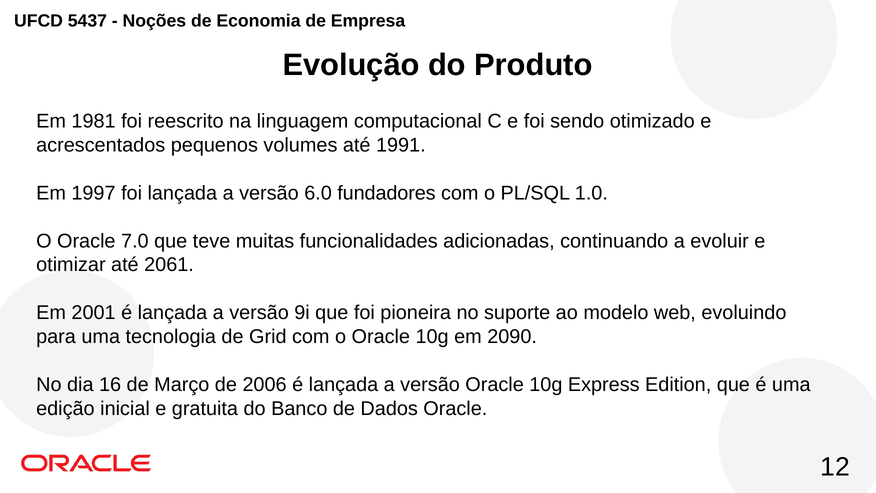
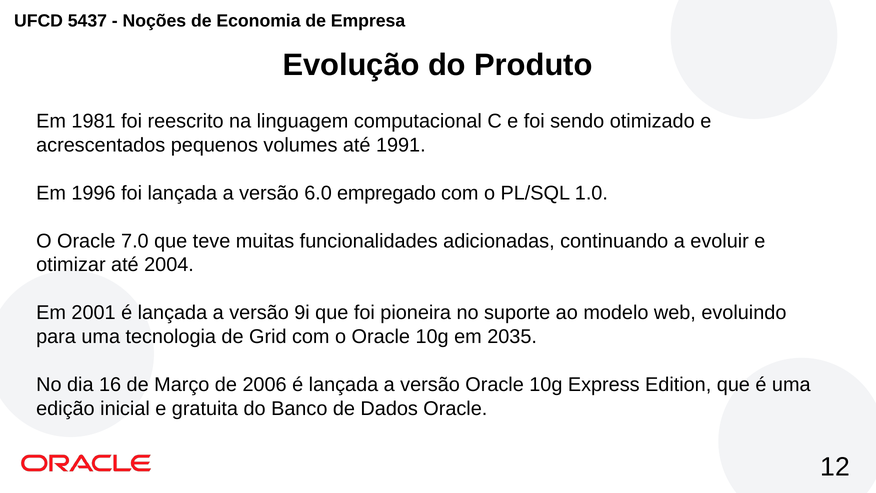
1997: 1997 -> 1996
fundadores: fundadores -> empregado
2061: 2061 -> 2004
2090: 2090 -> 2035
